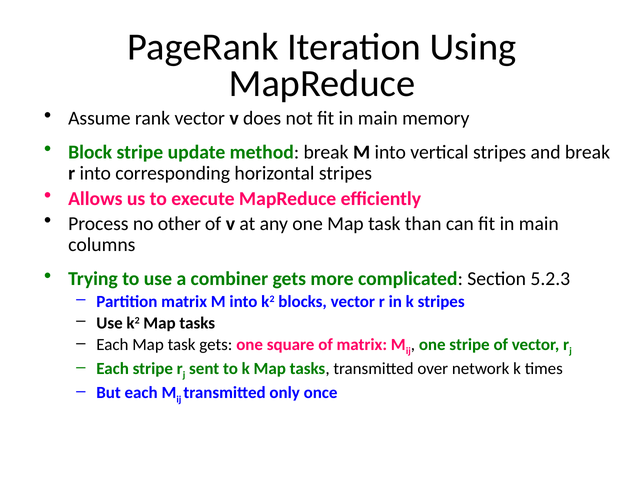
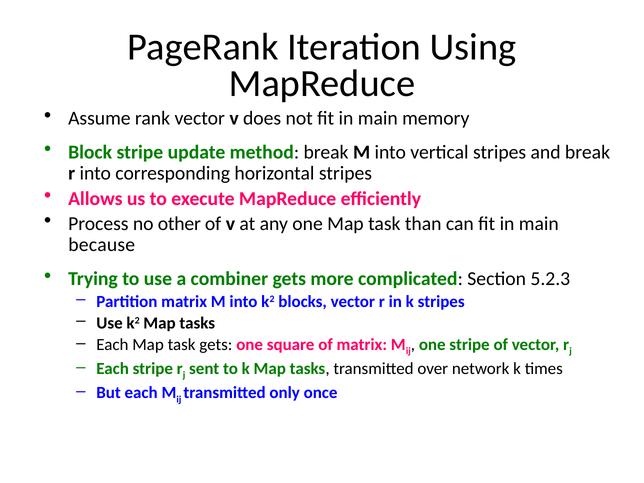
columns: columns -> because
